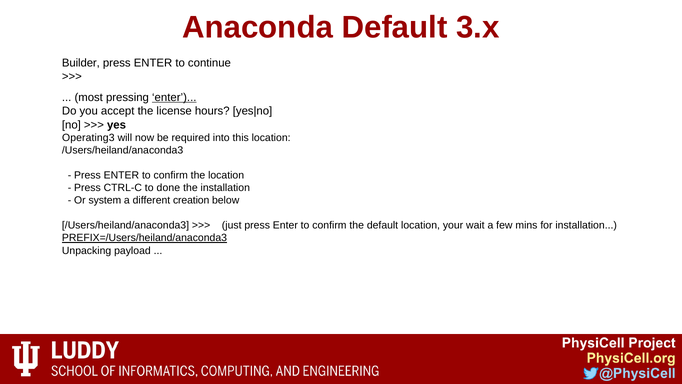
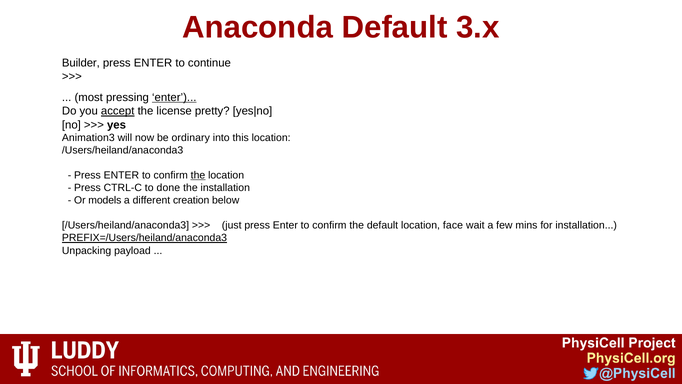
accept underline: none -> present
hours: hours -> pretty
Operating3: Operating3 -> Animation3
required: required -> ordinary
the at (198, 175) underline: none -> present
system: system -> models
your: your -> face
